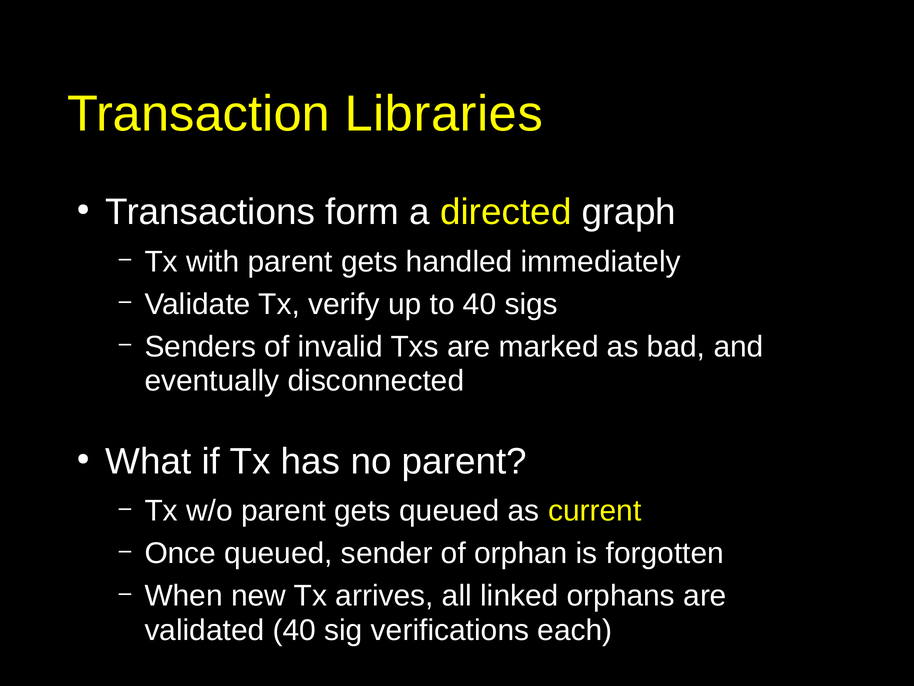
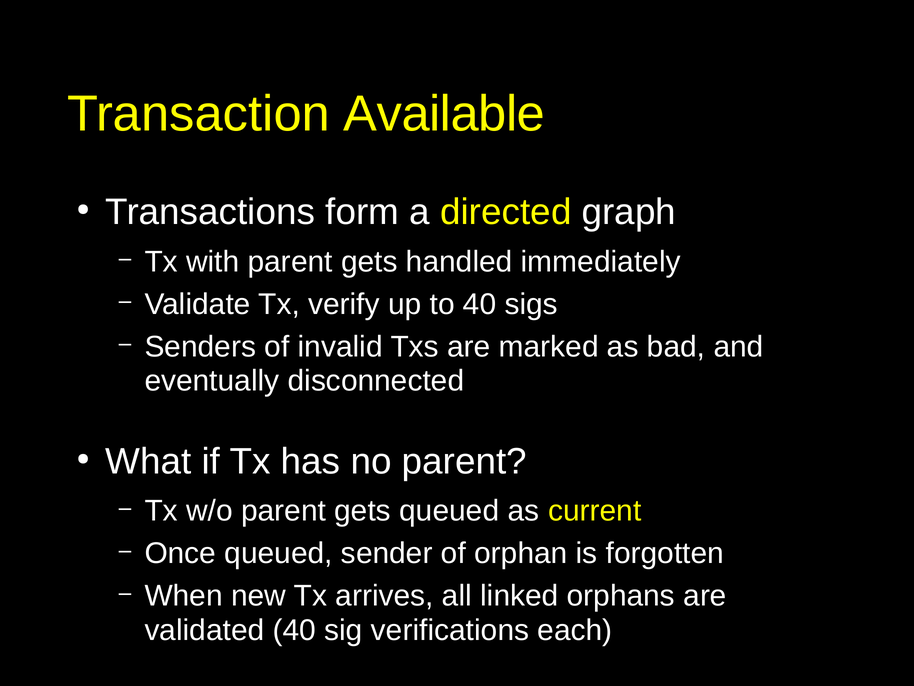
Libraries: Libraries -> Available
